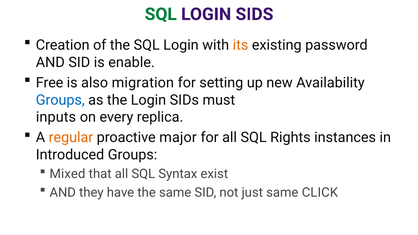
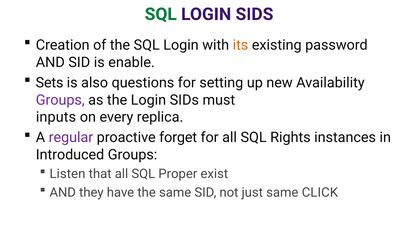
Free: Free -> Sets
migration: migration -> questions
Groups at (60, 100) colour: blue -> purple
regular colour: orange -> purple
major: major -> forget
Mixed: Mixed -> Listen
Syntax: Syntax -> Proper
